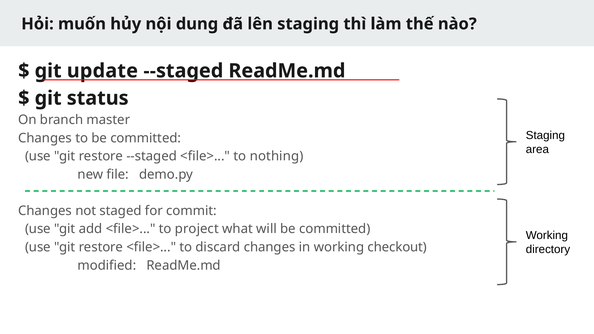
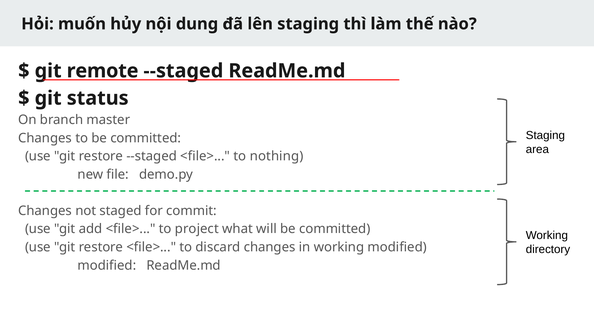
update: update -> remote
working checkout: checkout -> modified
